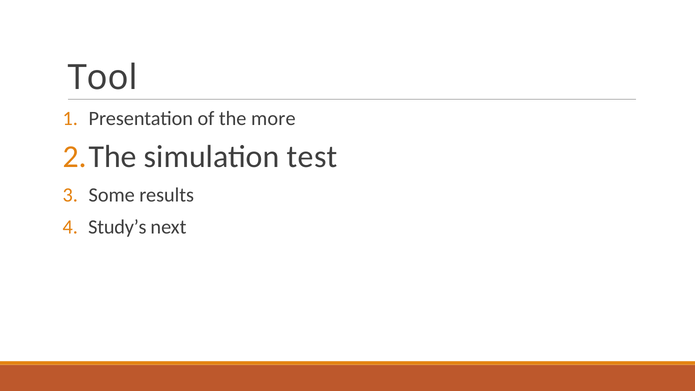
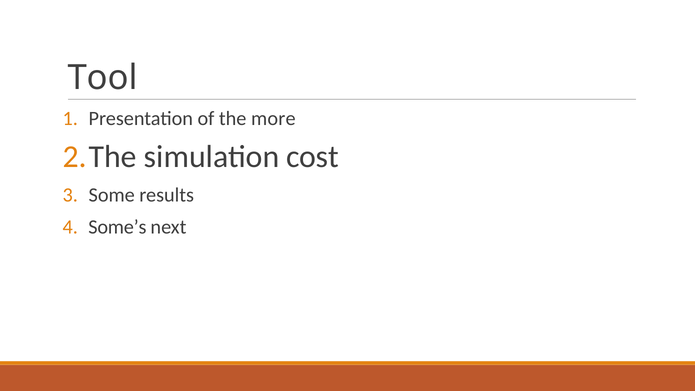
test: test -> cost
Study’s: Study’s -> Some’s
